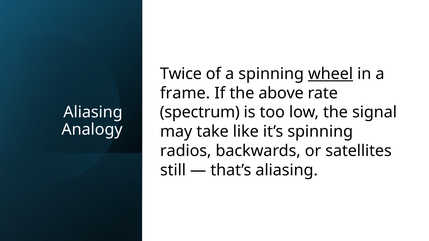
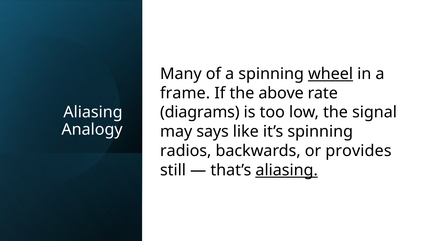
Twice: Twice -> Many
spectrum: spectrum -> diagrams
take: take -> says
satellites: satellites -> provides
aliasing at (287, 170) underline: none -> present
